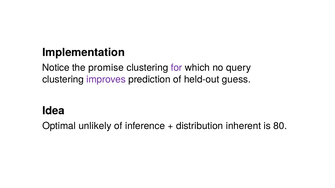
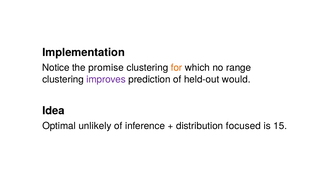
for colour: purple -> orange
query: query -> range
guess: guess -> would
inherent: inherent -> focused
80: 80 -> 15
